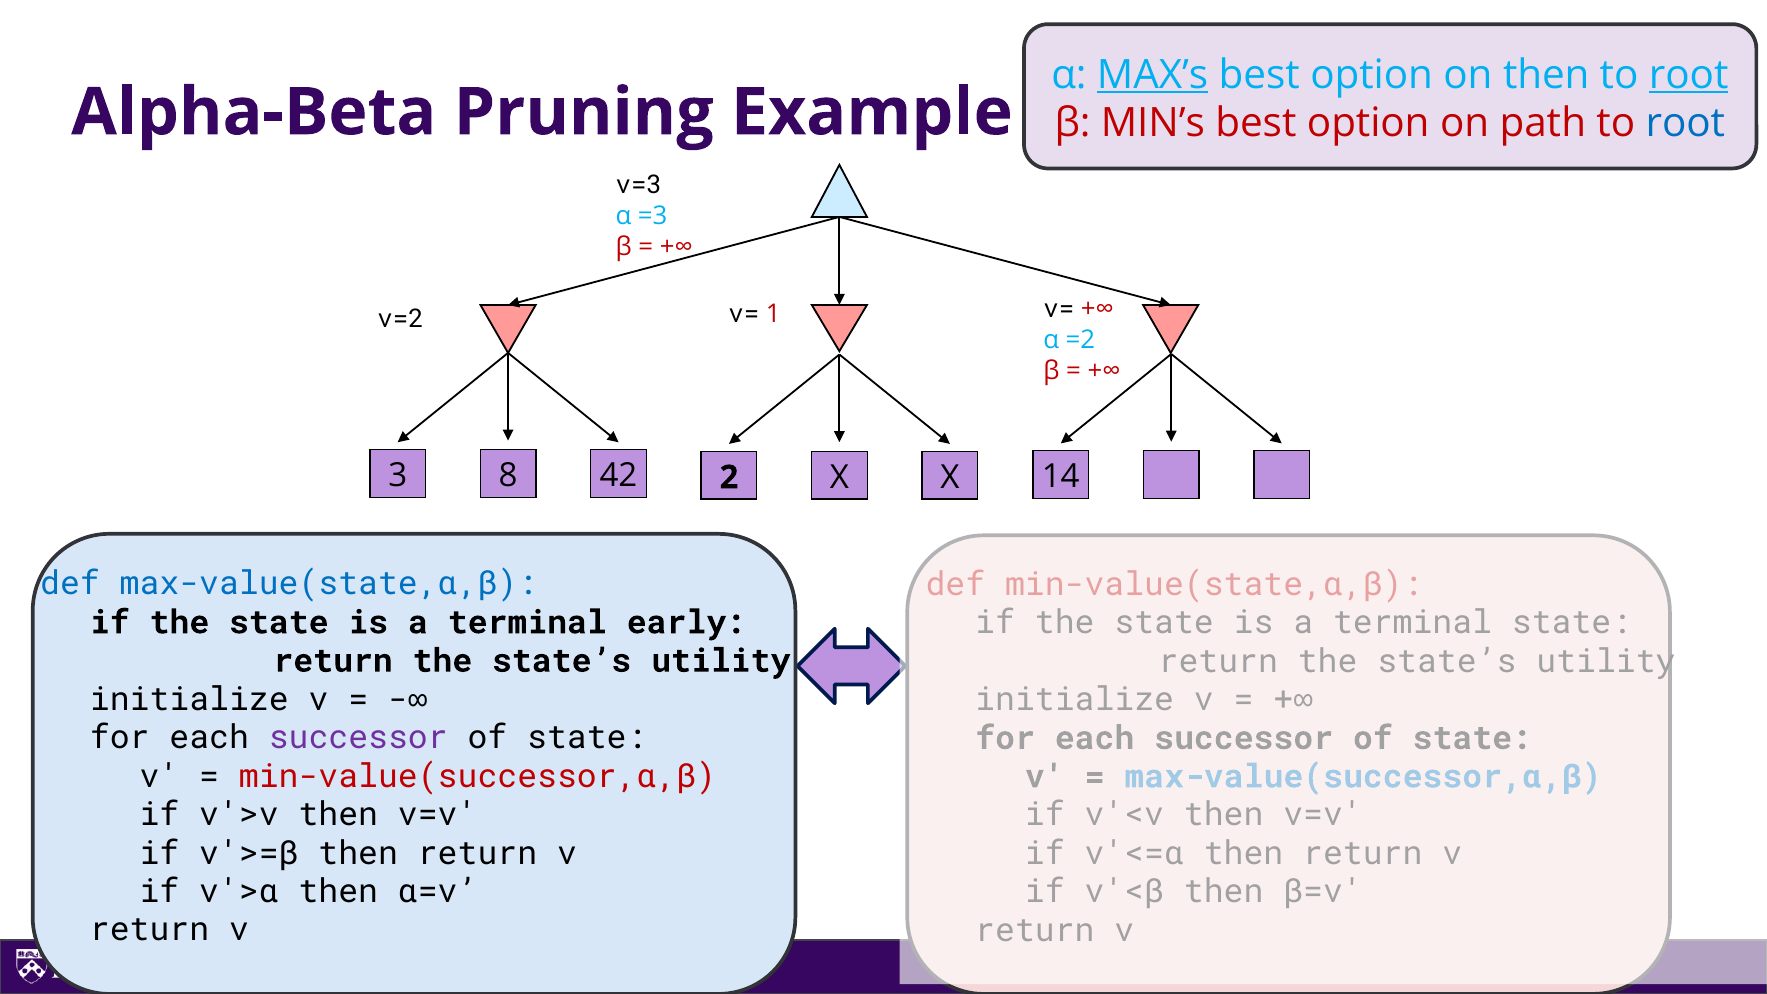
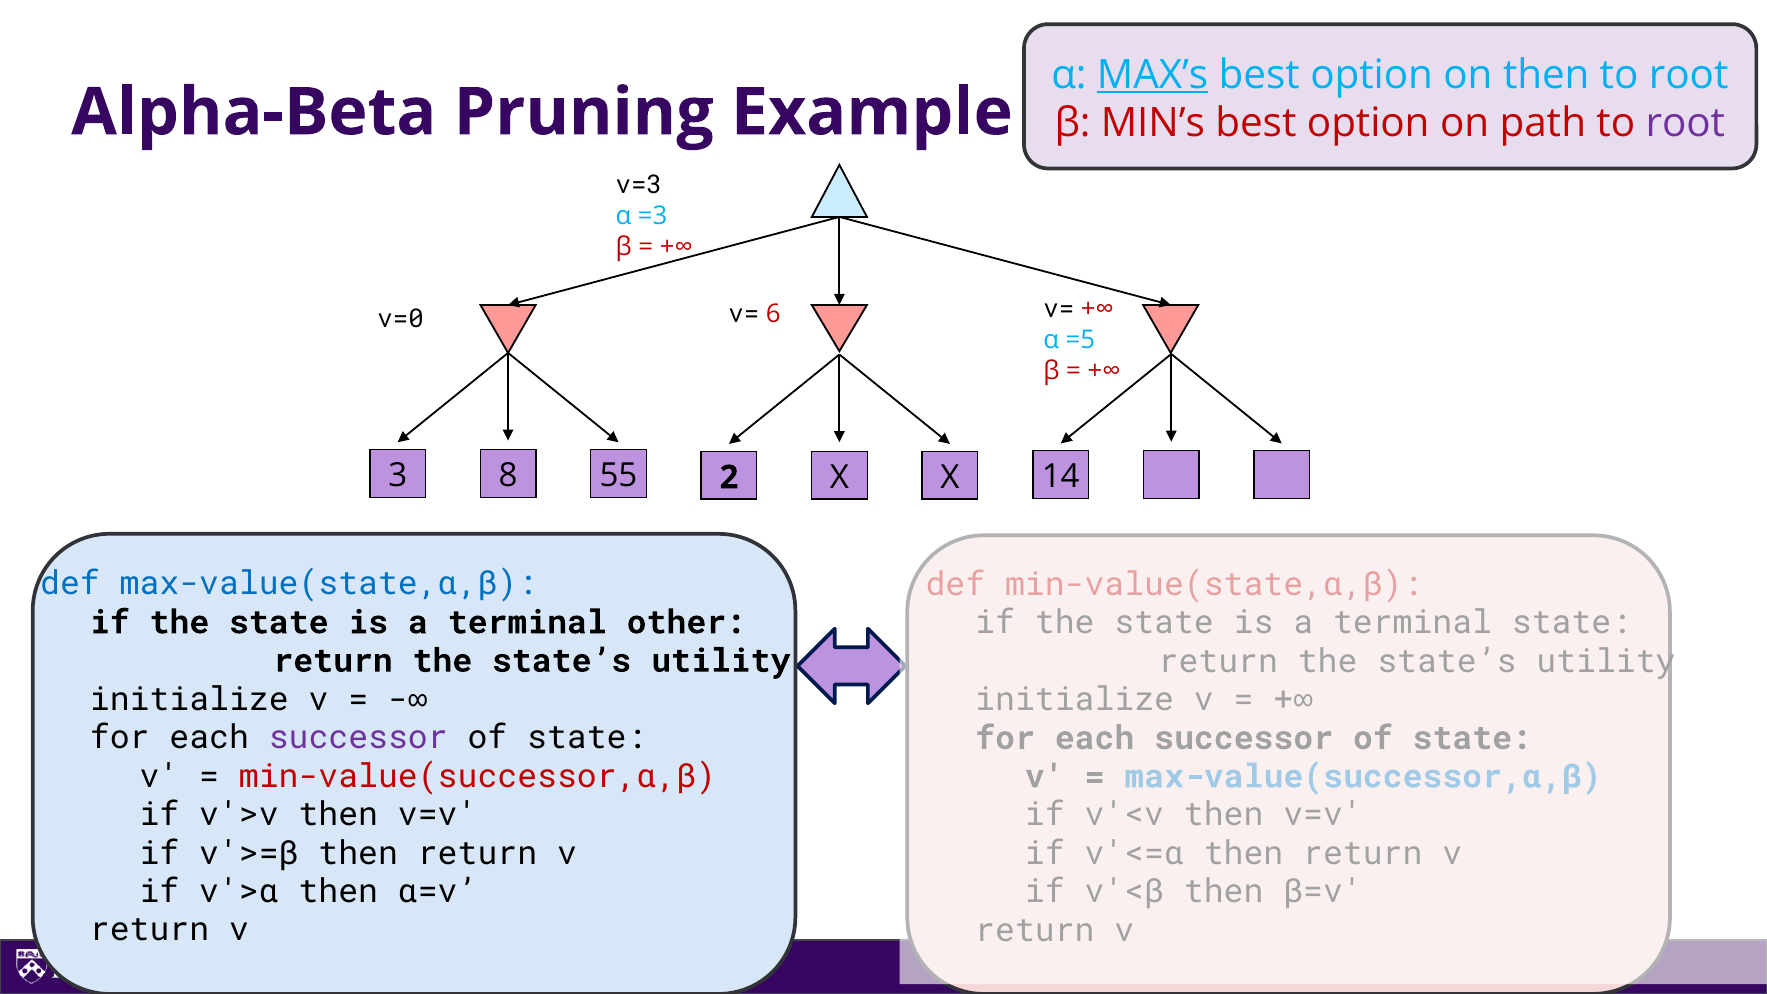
root at (1689, 75) underline: present -> none
root at (1685, 123) colour: blue -> purple
v=2: v=2 -> v=0
1: 1 -> 6
=2: =2 -> =5
42: 42 -> 55
early: early -> other
